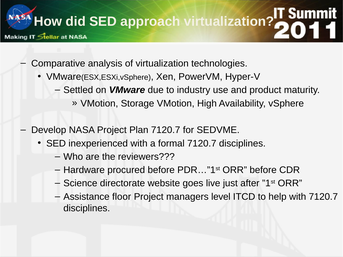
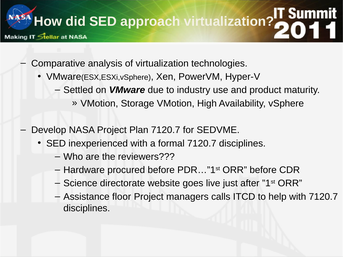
level: level -> calls
